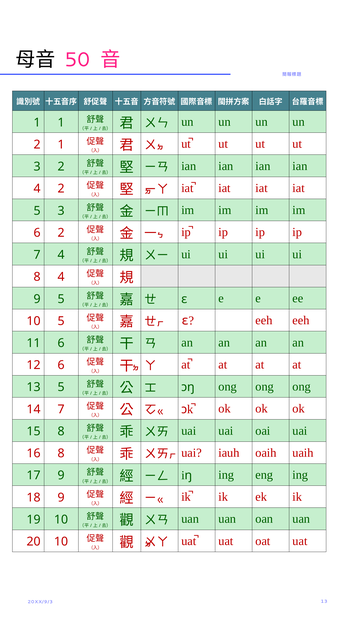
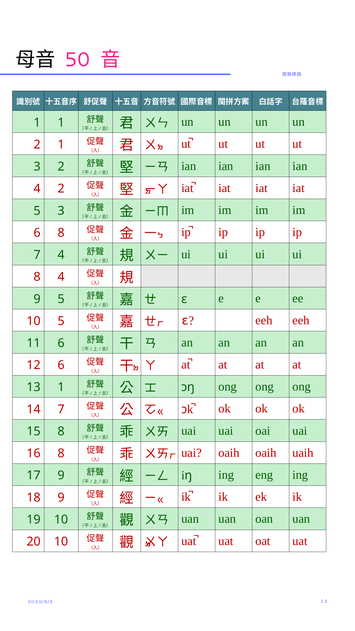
6 2: 2 -> 8
13 5: 5 -> 1
uai iauh: iauh -> oaih
